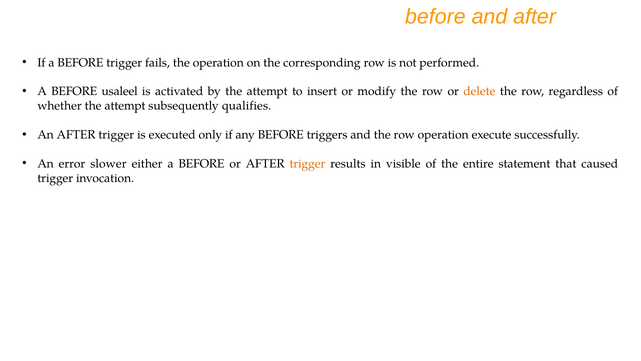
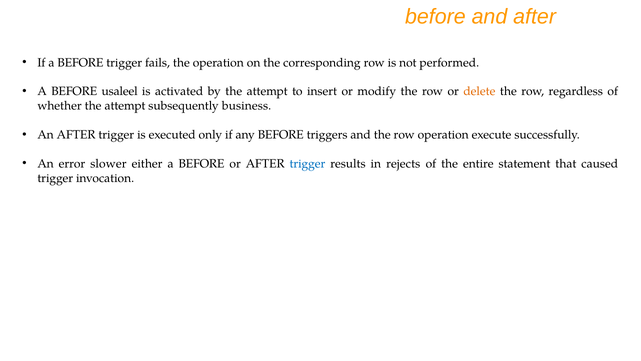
qualifies: qualifies -> business
trigger at (307, 163) colour: orange -> blue
visible: visible -> rejects
